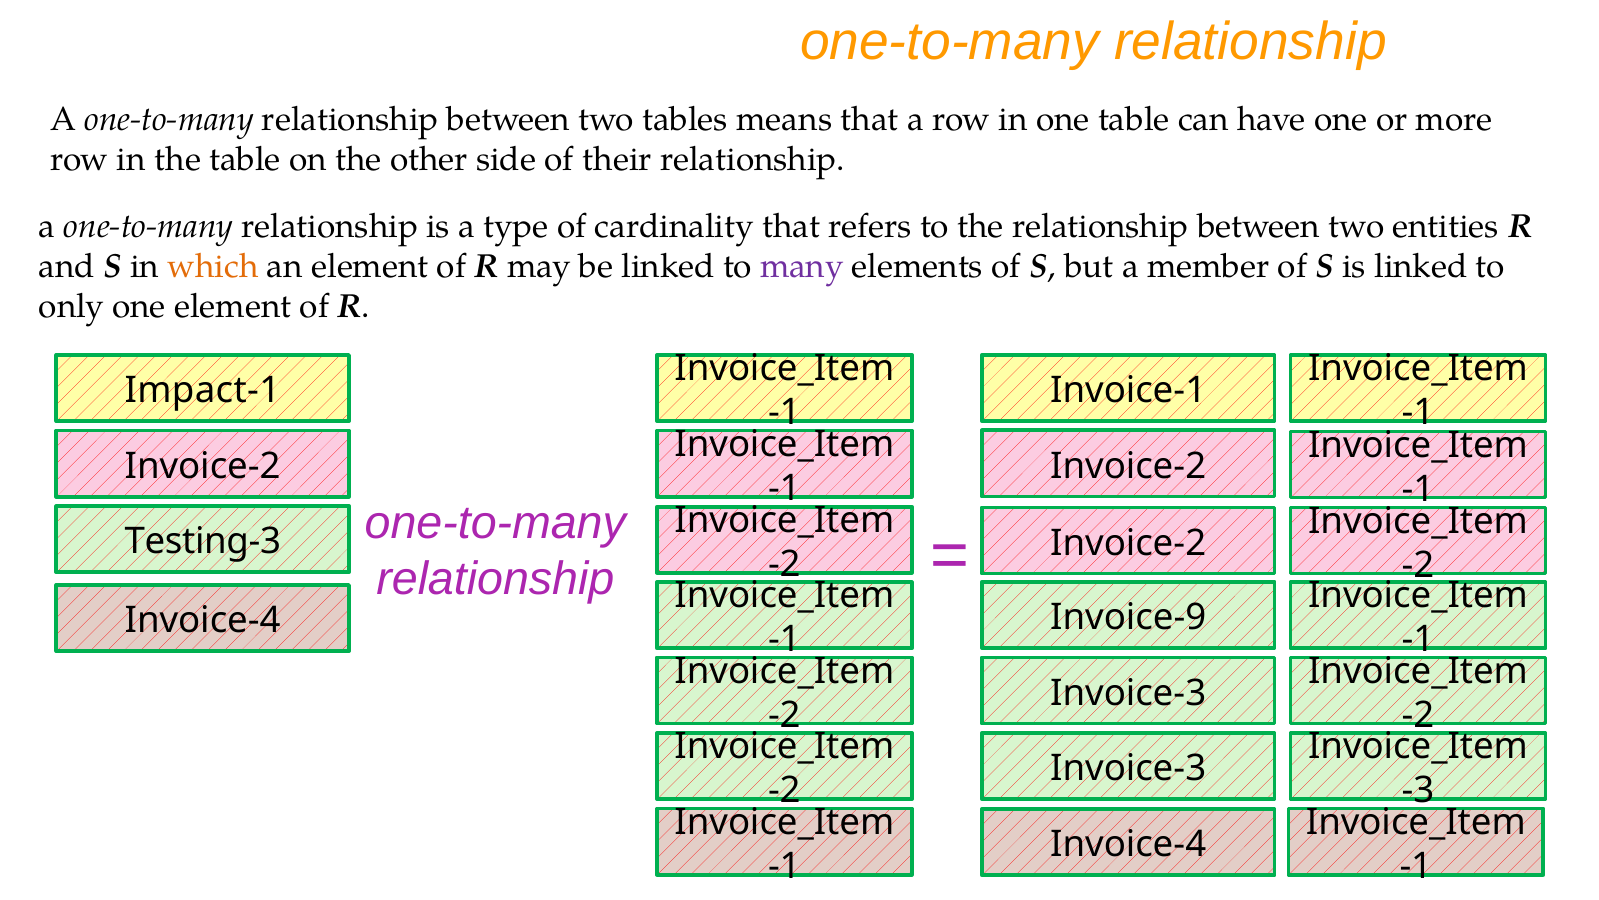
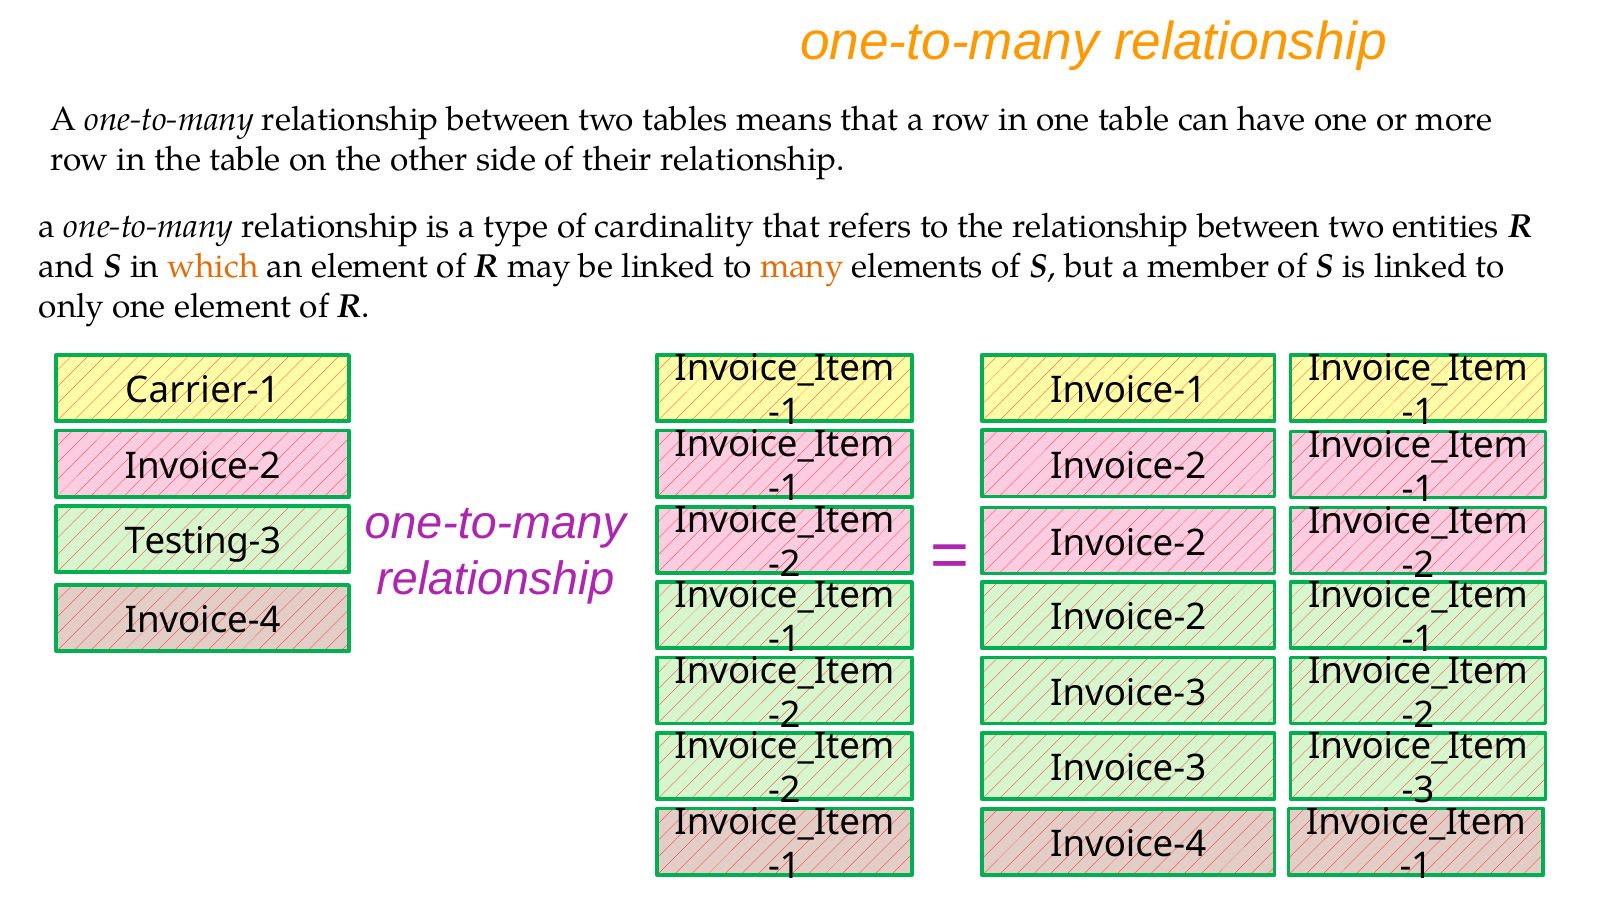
many colour: purple -> orange
Impact-1: Impact-1 -> Carrier-1
Invoice-9 at (1128, 617): Invoice-9 -> Invoice-2
